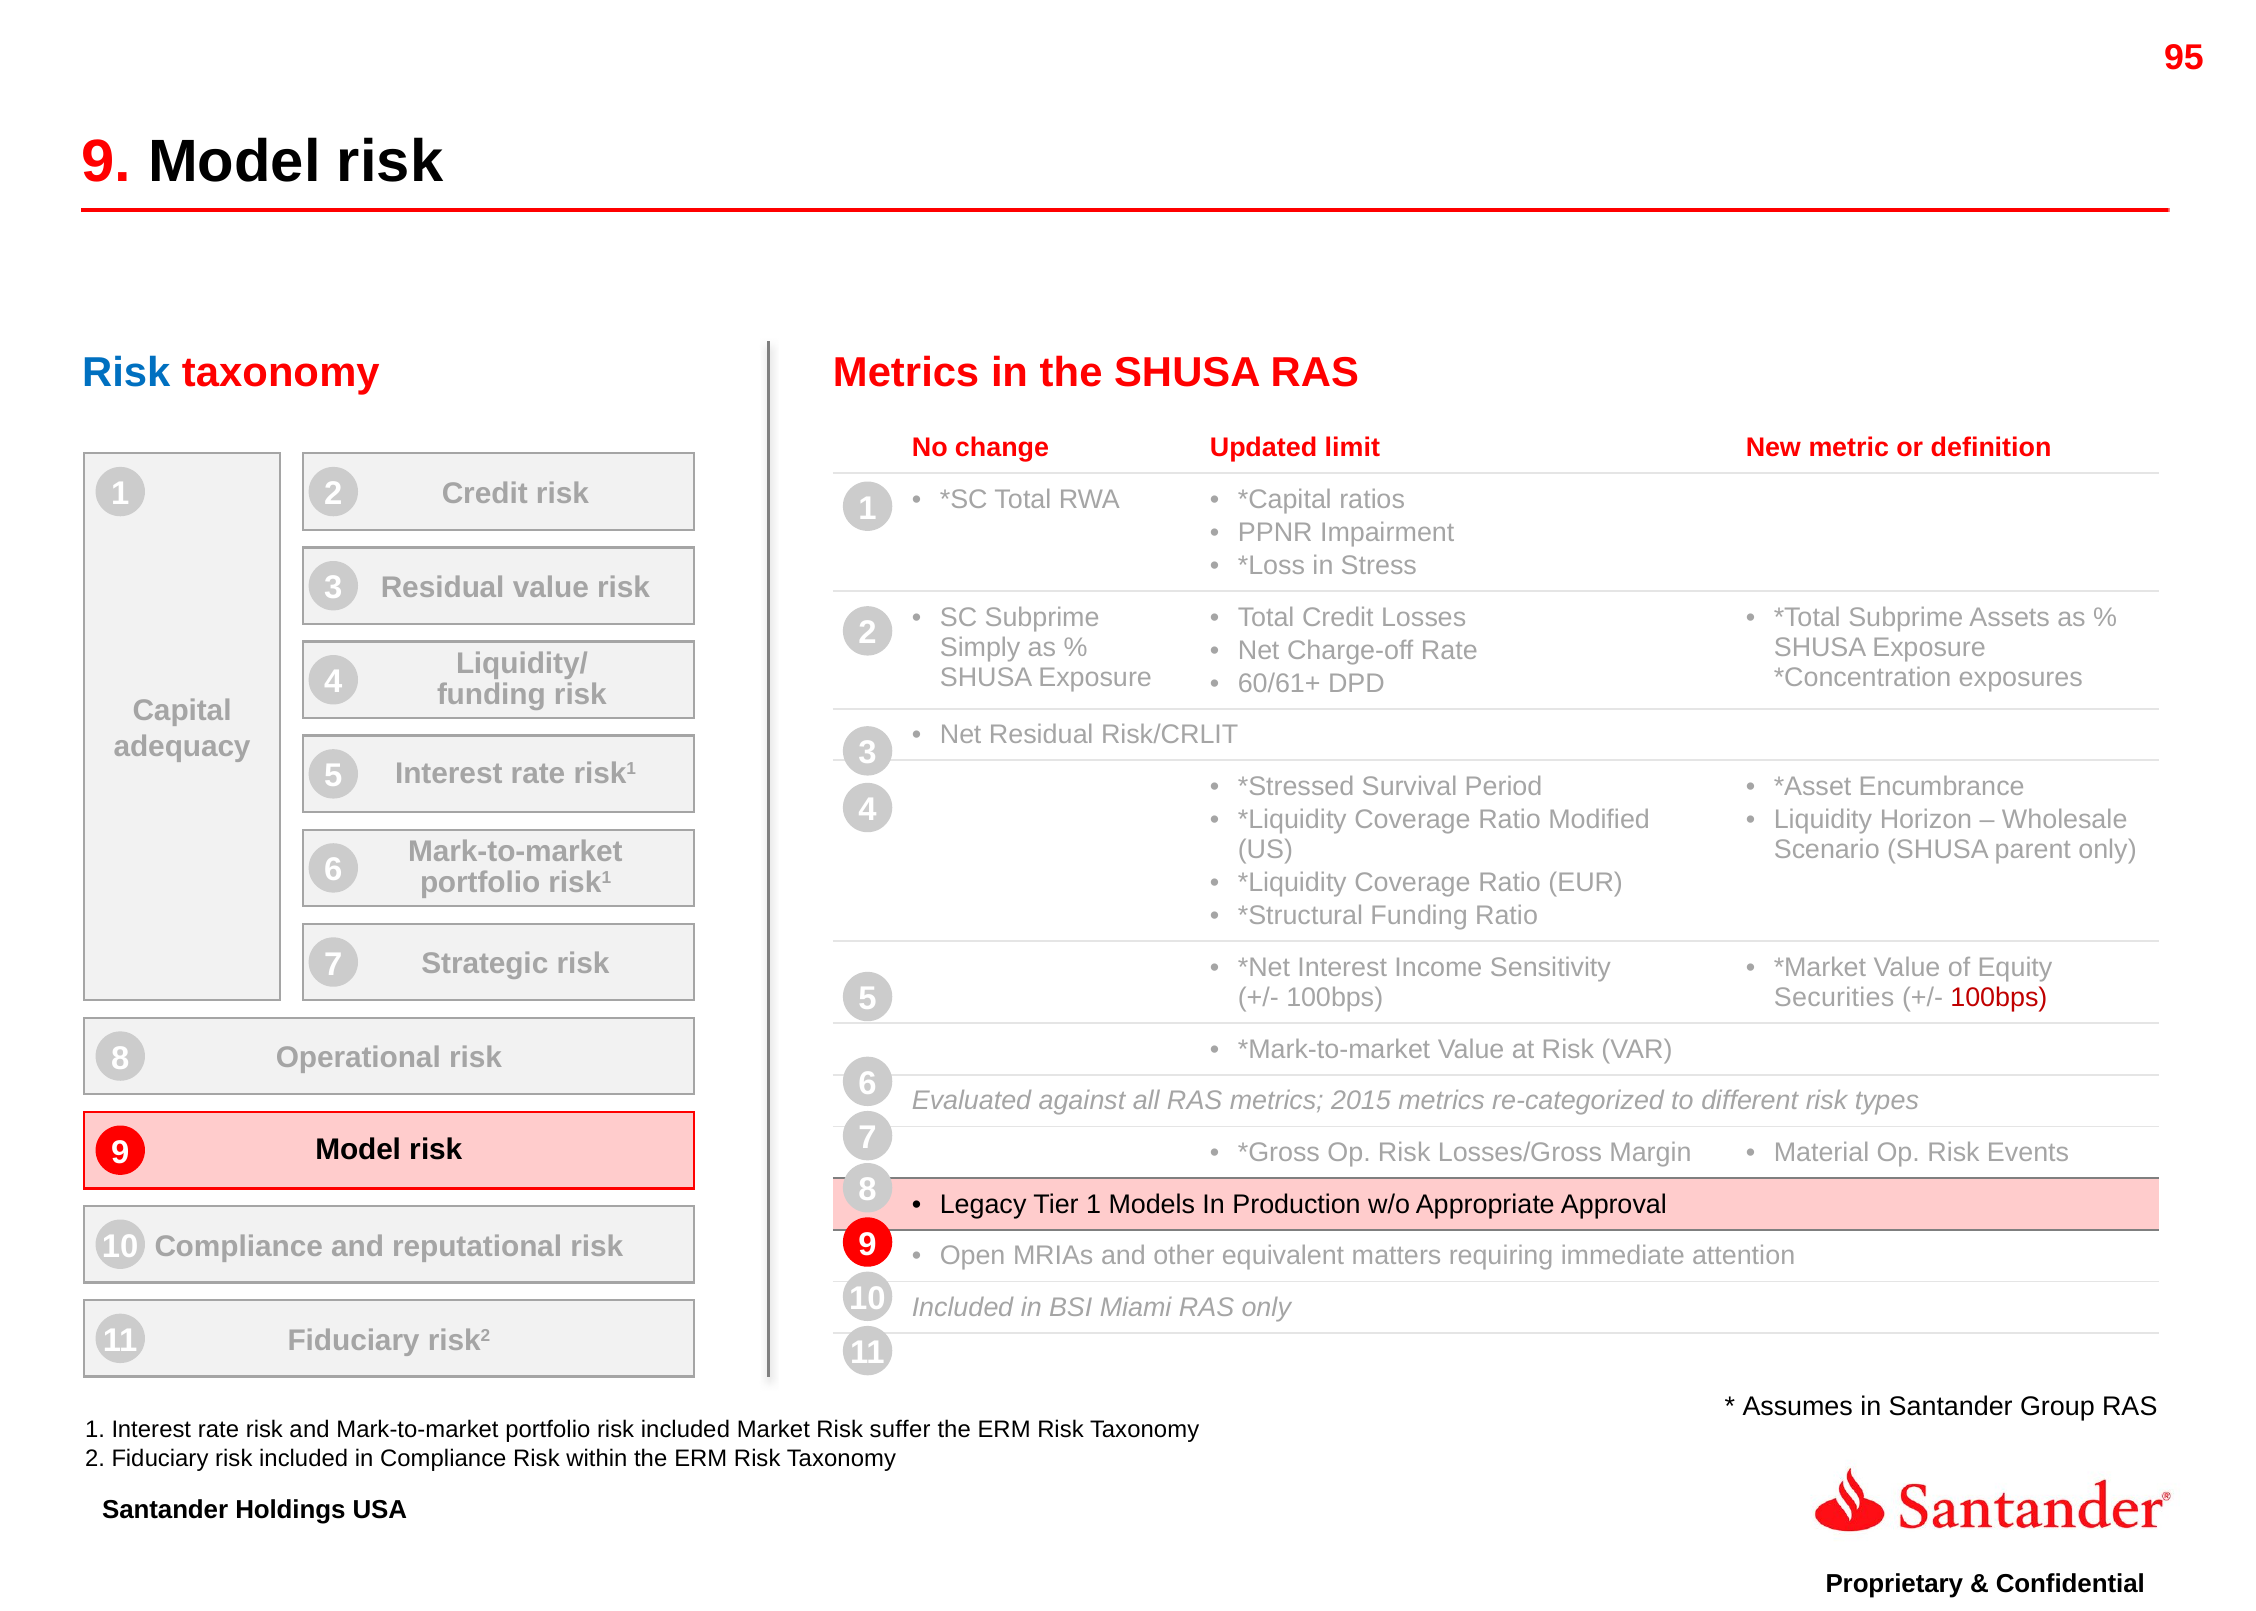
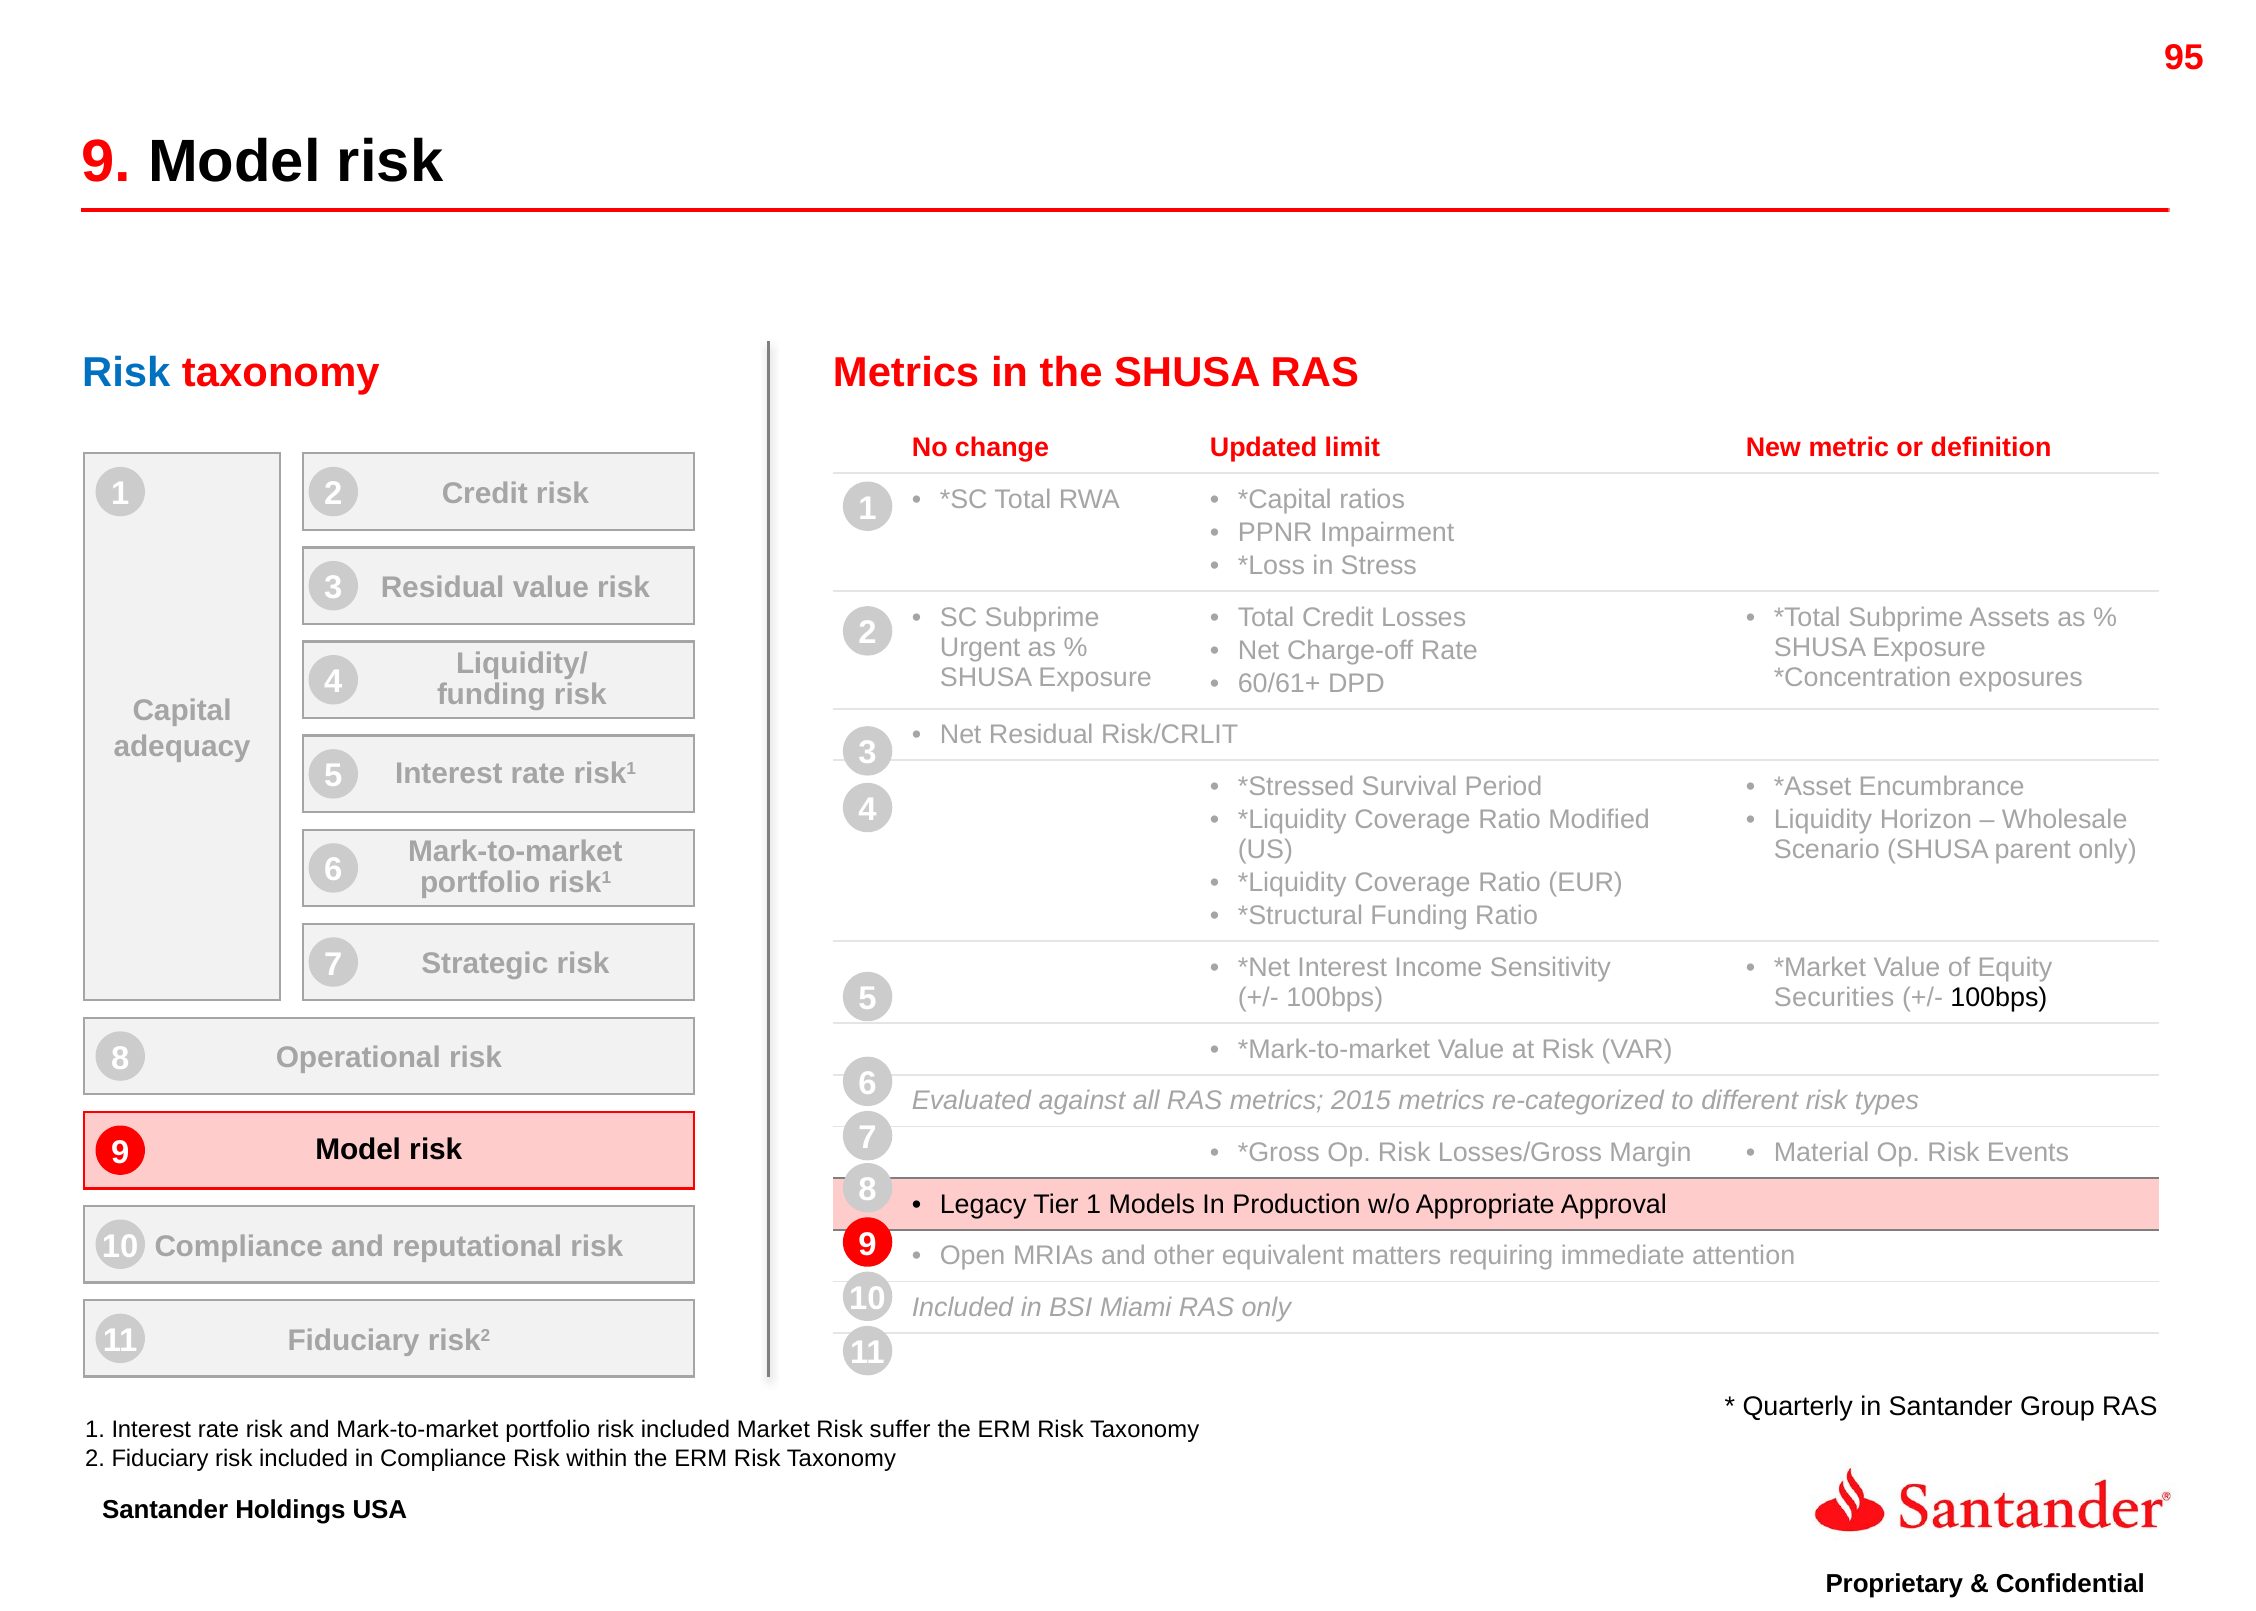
Simply: Simply -> Urgent
100bps at (1999, 998) colour: red -> black
Assumes: Assumes -> Quarterly
